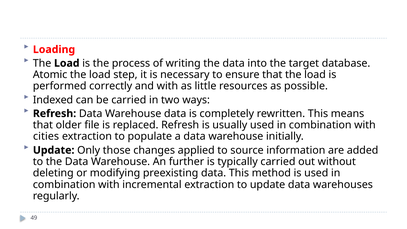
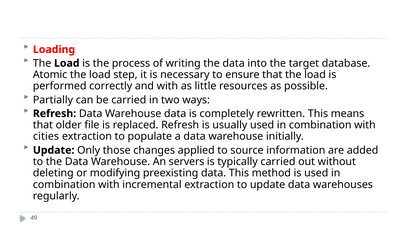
Indexed: Indexed -> Partially
further: further -> servers
